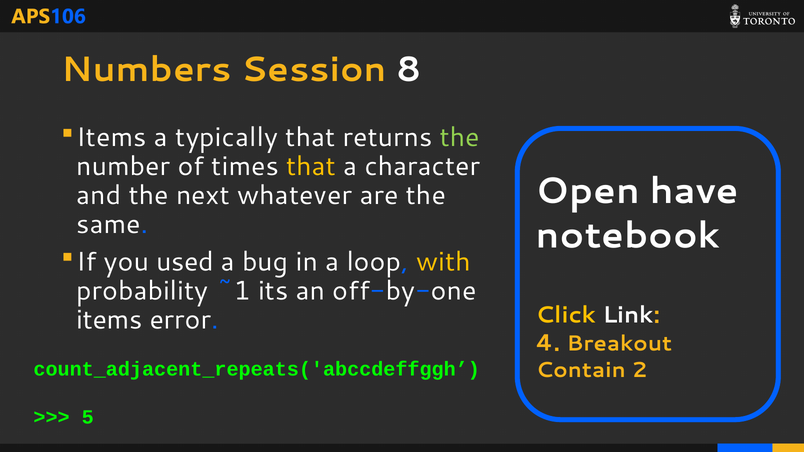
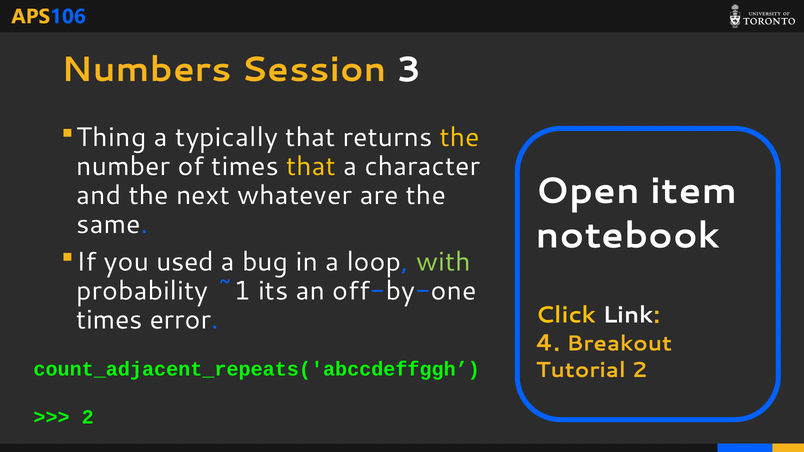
8: 8 -> 3
Items at (111, 138): Items -> Thing
the at (460, 138) colour: light green -> yellow
have: have -> item
with colour: yellow -> light green
items at (109, 320): items -> times
Contain: Contain -> Tutorial
5 at (88, 417): 5 -> 2
